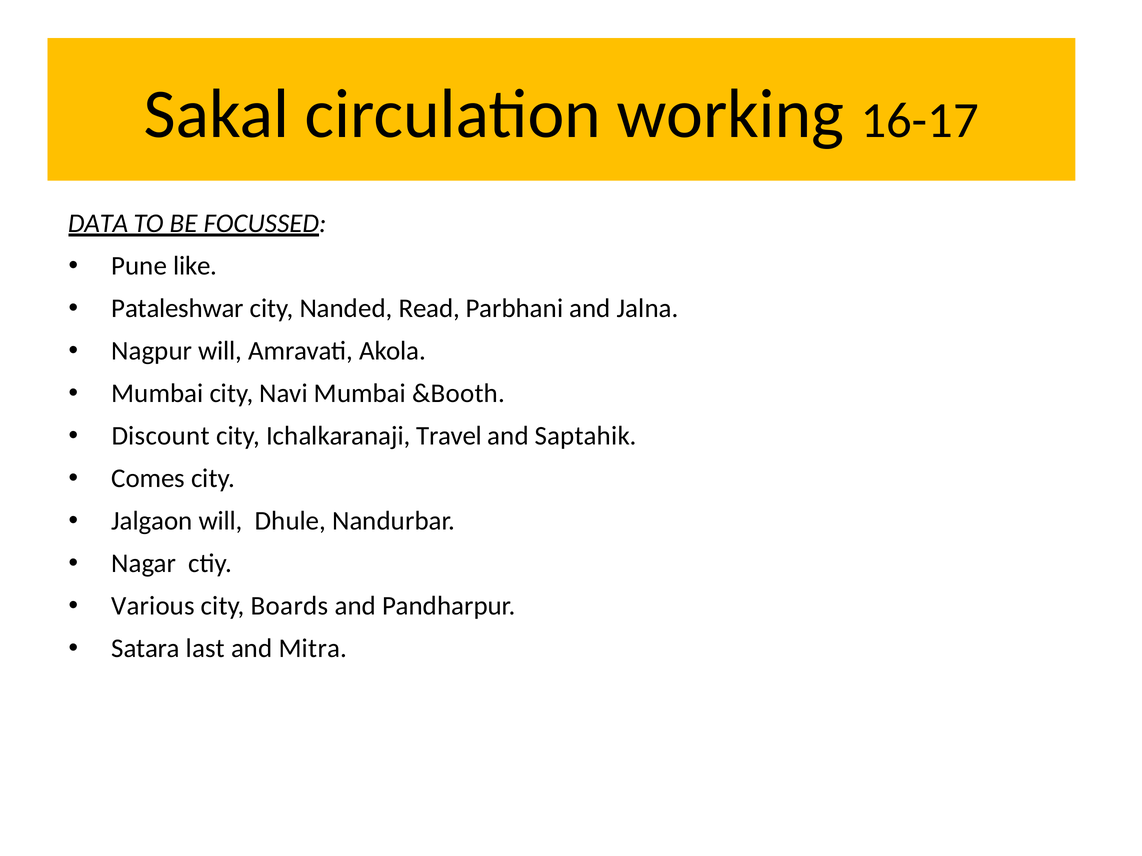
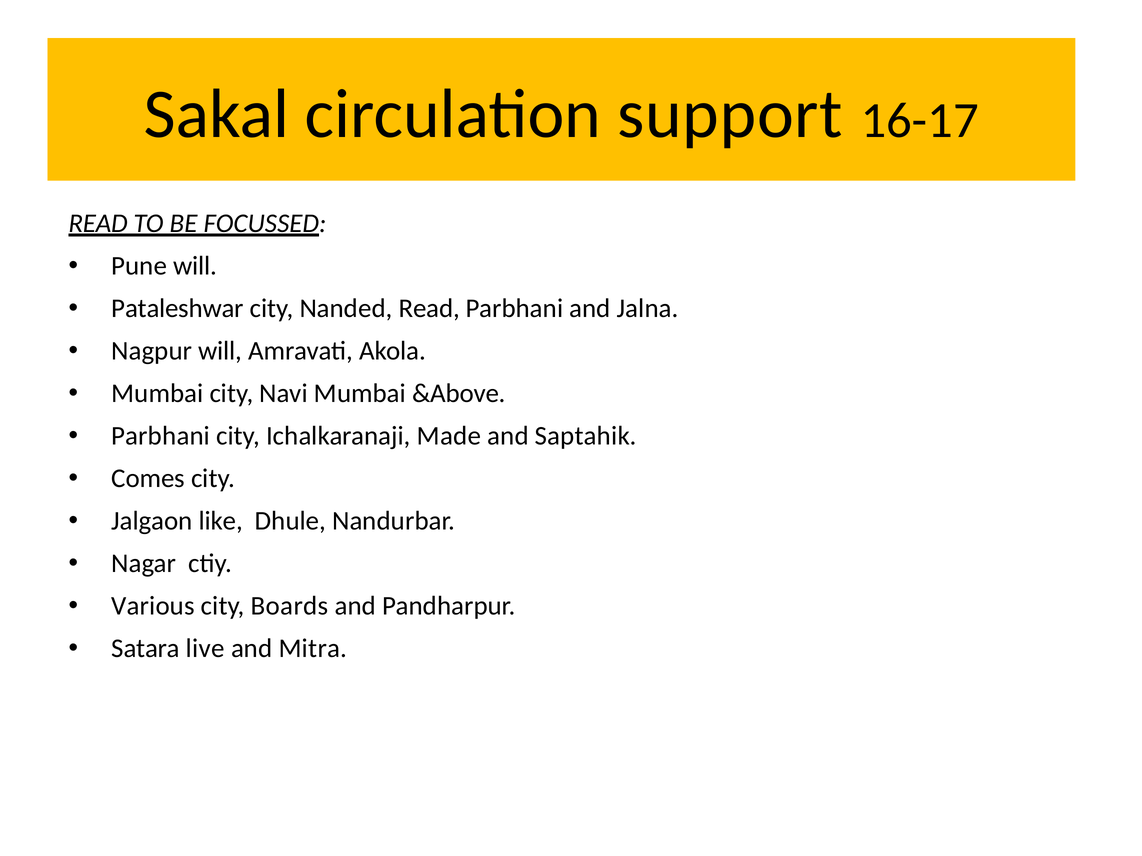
working: working -> support
DATA at (98, 224): DATA -> READ
Pune like: like -> will
&Booth: &Booth -> &Above
Discount at (161, 436): Discount -> Parbhani
Travel: Travel -> Made
Jalgaon will: will -> like
last: last -> live
